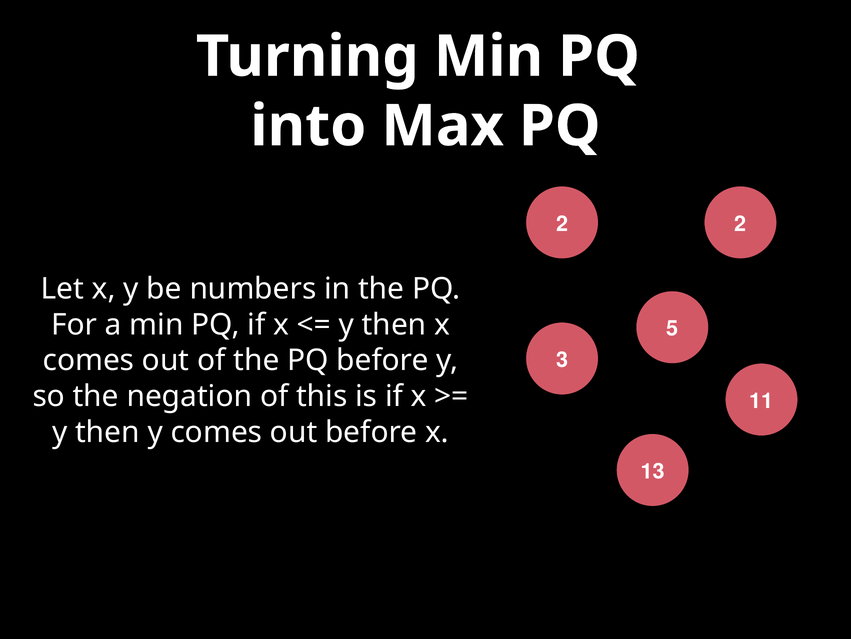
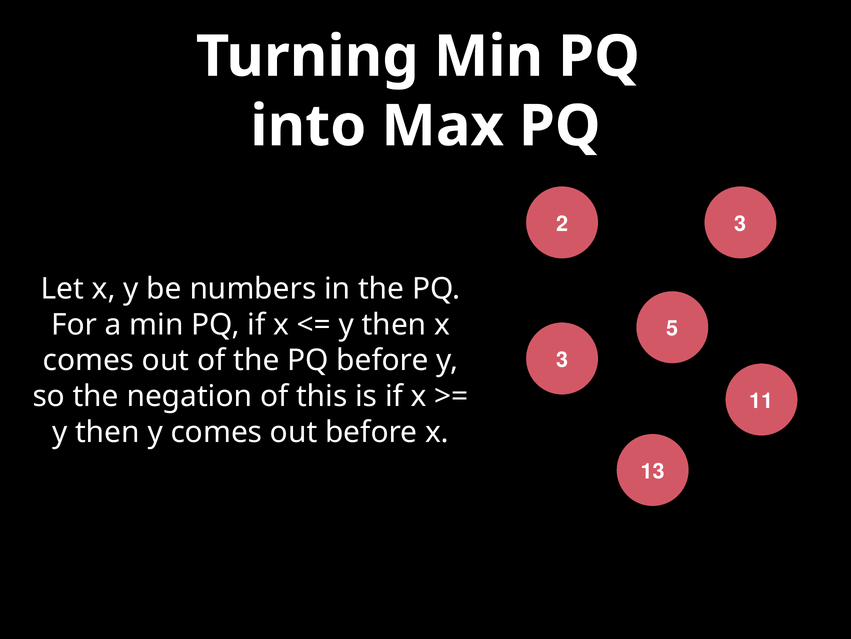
2 2: 2 -> 3
